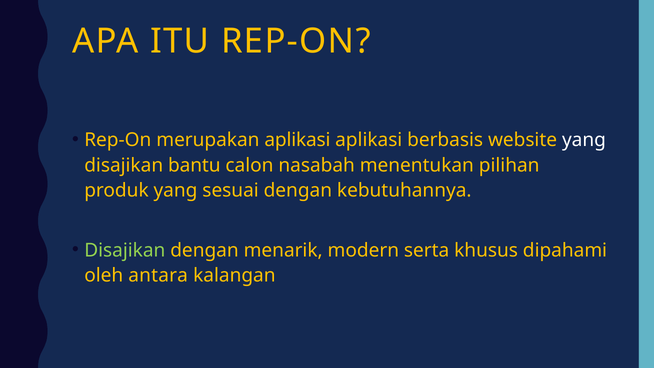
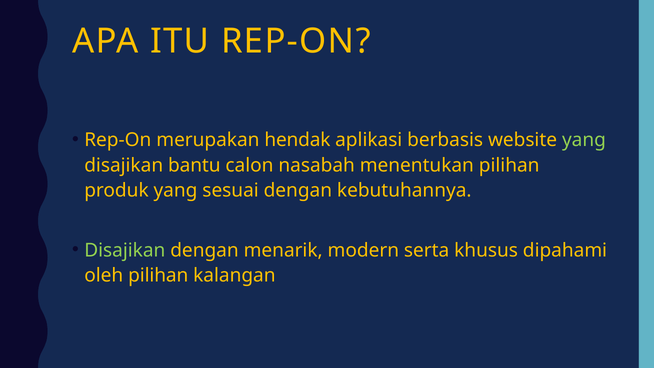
merupakan aplikasi: aplikasi -> hendak
yang at (584, 140) colour: white -> light green
oleh antara: antara -> pilihan
